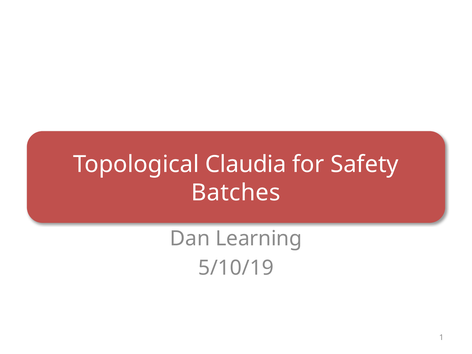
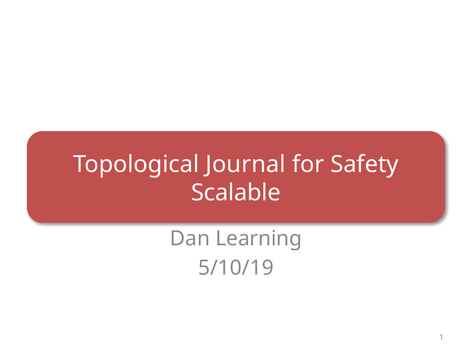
Claudia: Claudia -> Journal
Batches: Batches -> Scalable
